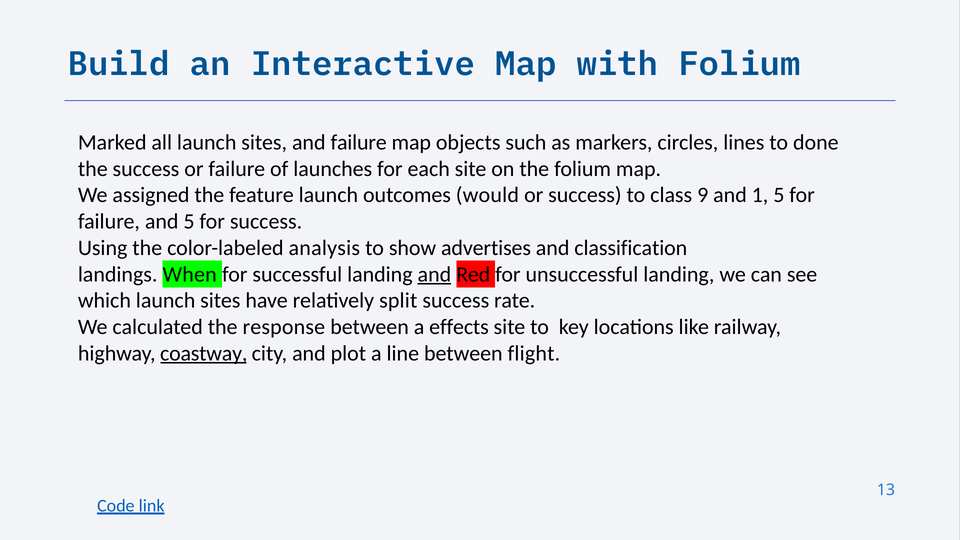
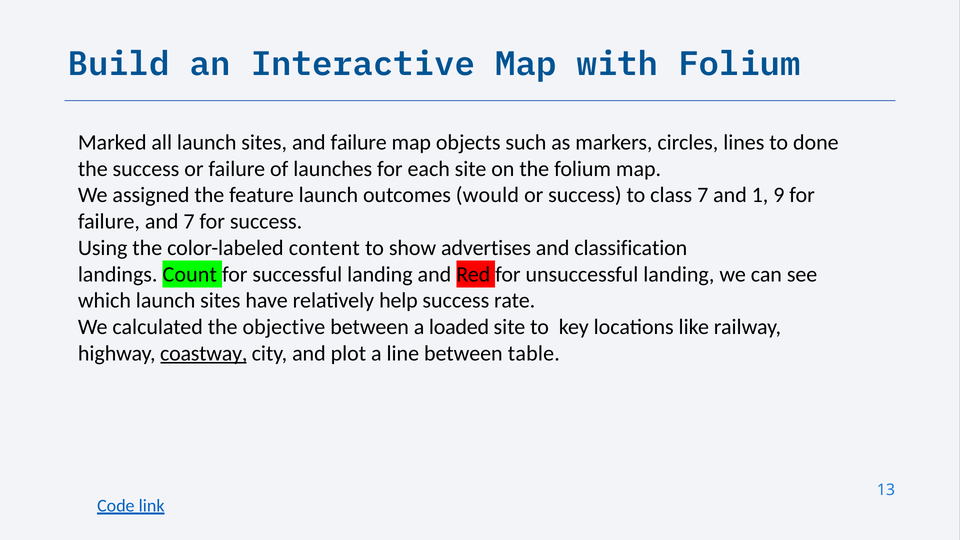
class 9: 9 -> 7
1 5: 5 -> 9
and 5: 5 -> 7
analysis: analysis -> content
When: When -> Count
and at (434, 274) underline: present -> none
split: split -> help
response: response -> objective
effects: effects -> loaded
flight: flight -> table
